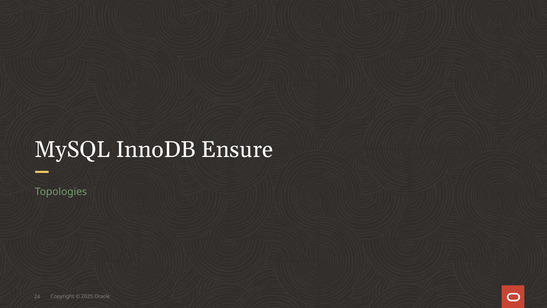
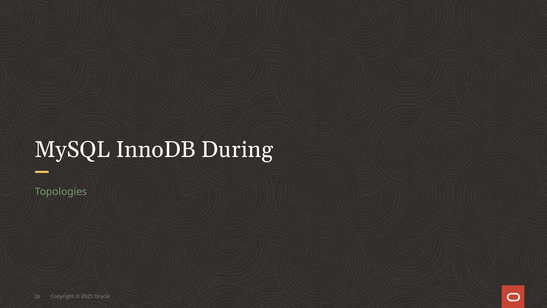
Ensure: Ensure -> During
